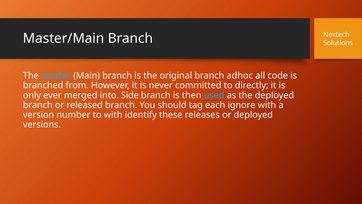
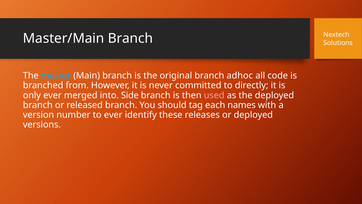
used colour: light blue -> pink
ignore: ignore -> names
to with: with -> ever
